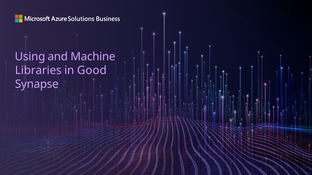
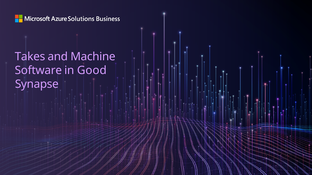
Using: Using -> Takes
Libraries: Libraries -> Software
